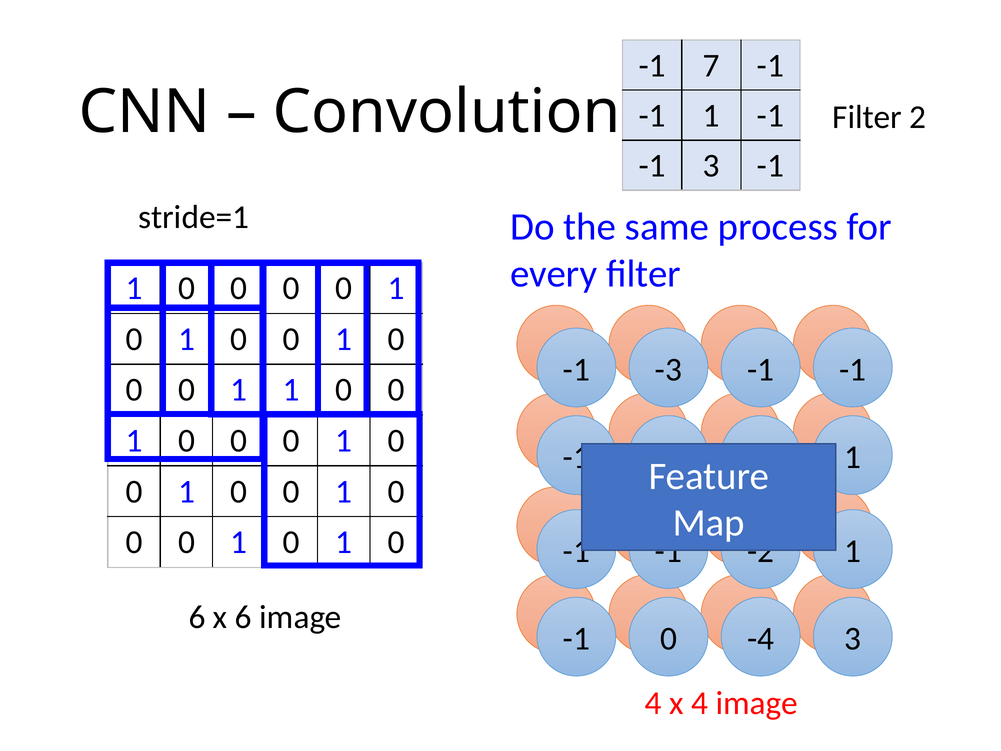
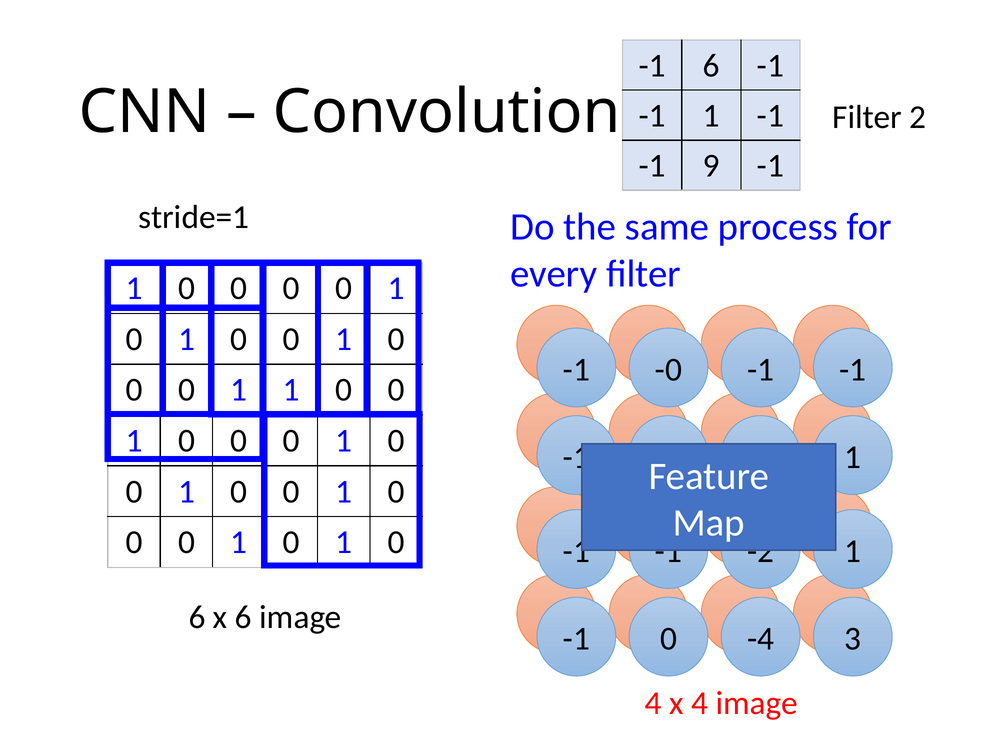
-1 7: 7 -> 6
-1 3: 3 -> 9
-3 at (669, 370): -3 -> -0
